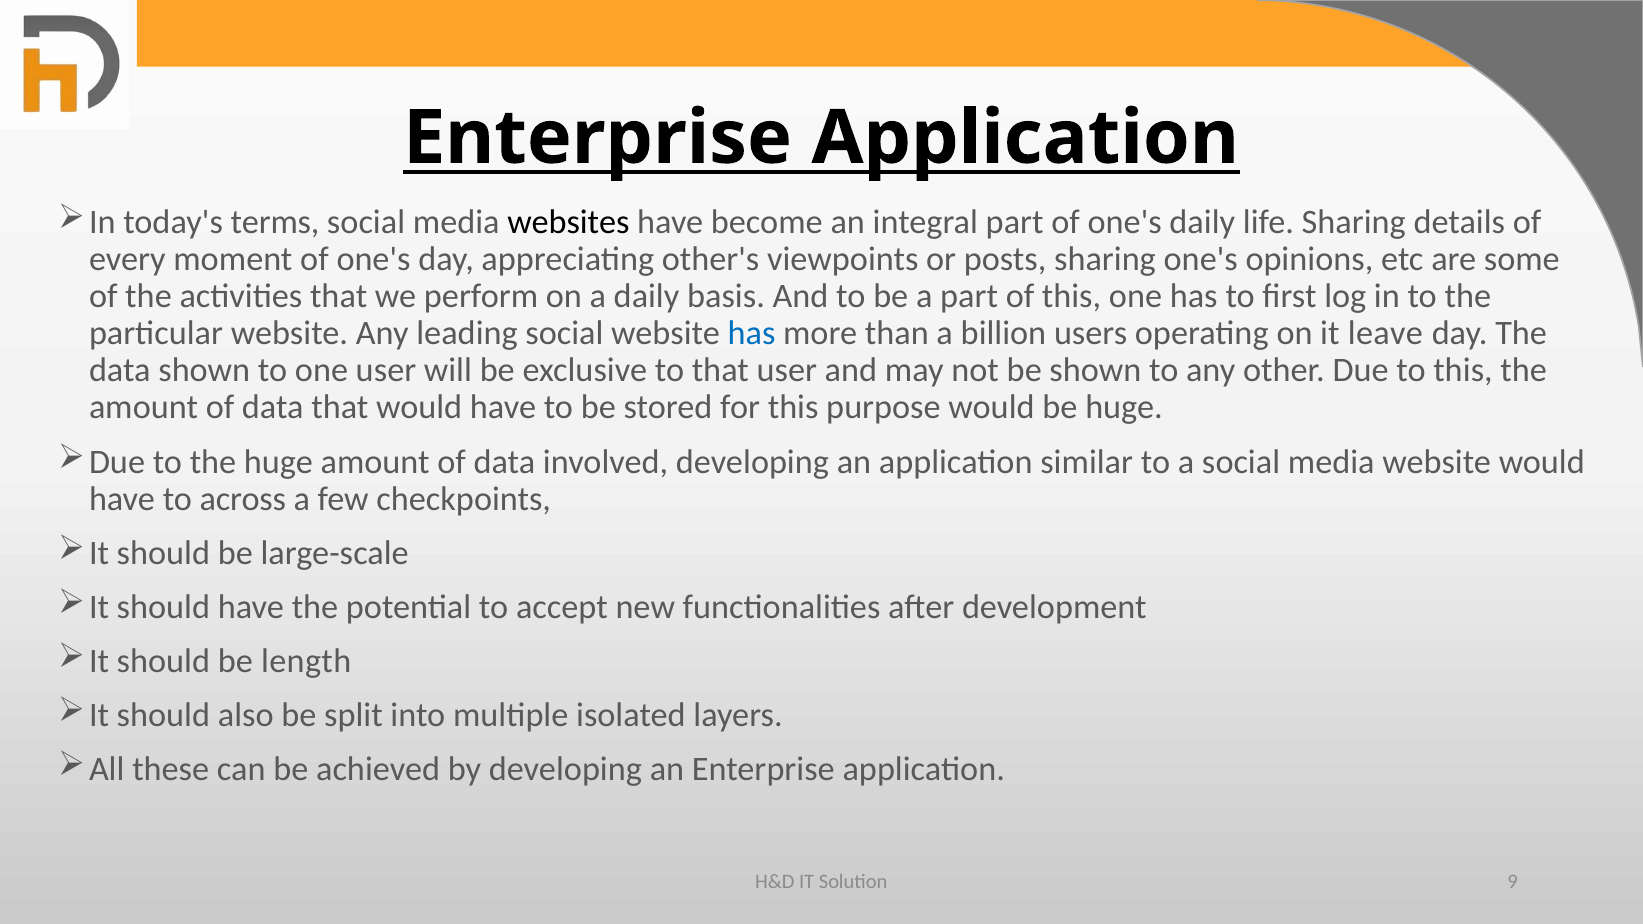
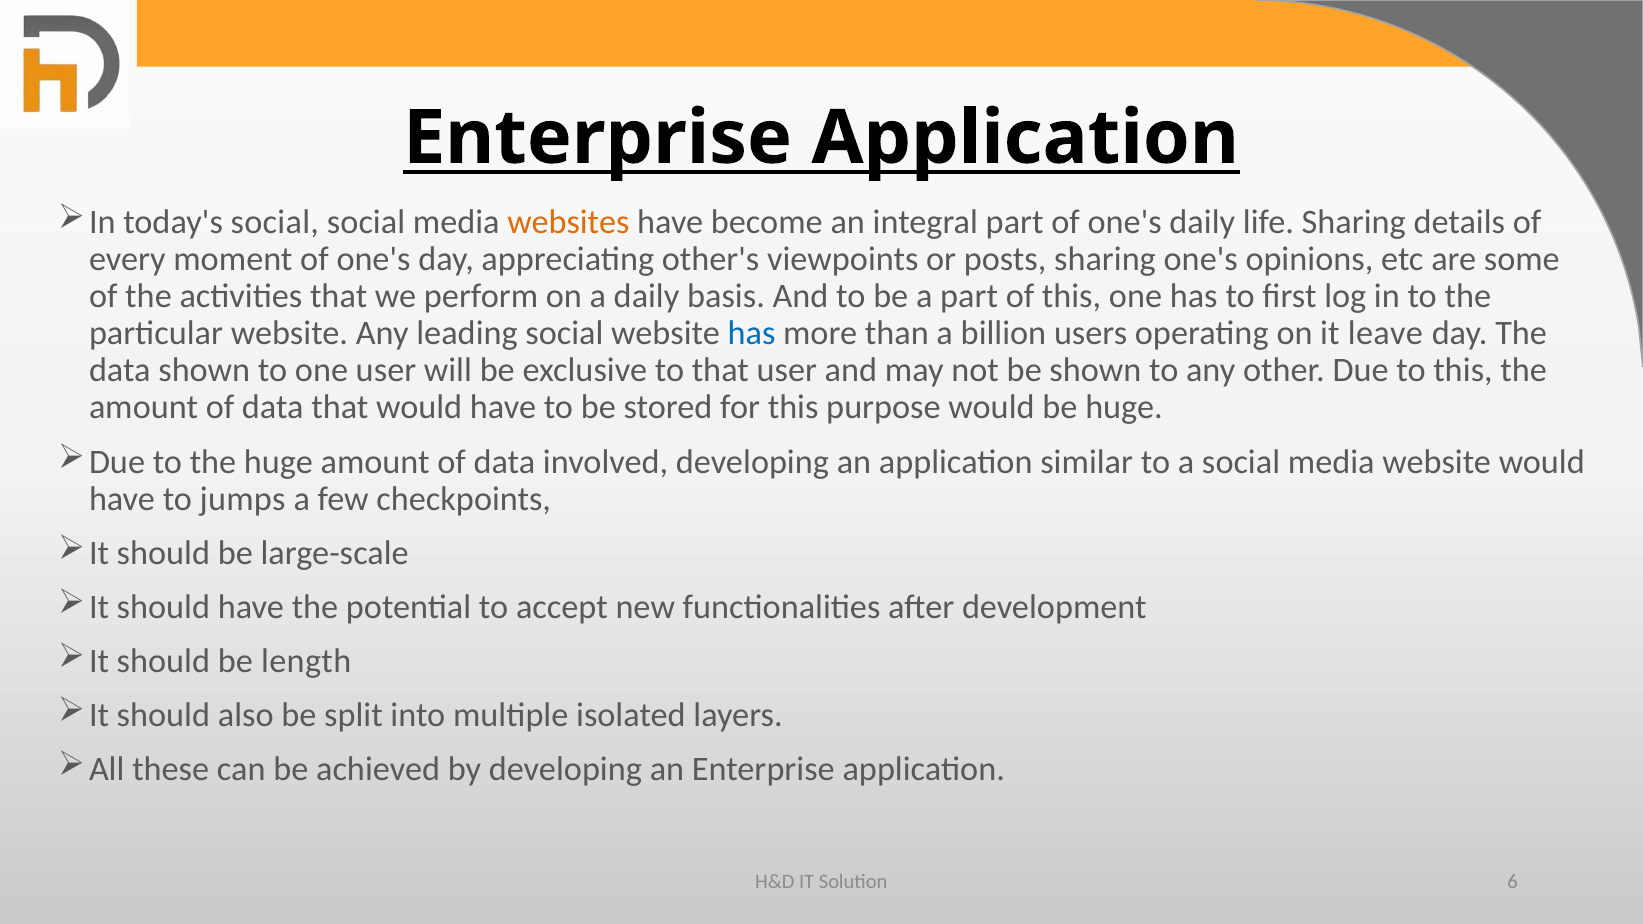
today's terms: terms -> social
websites colour: black -> orange
across: across -> jumps
9: 9 -> 6
